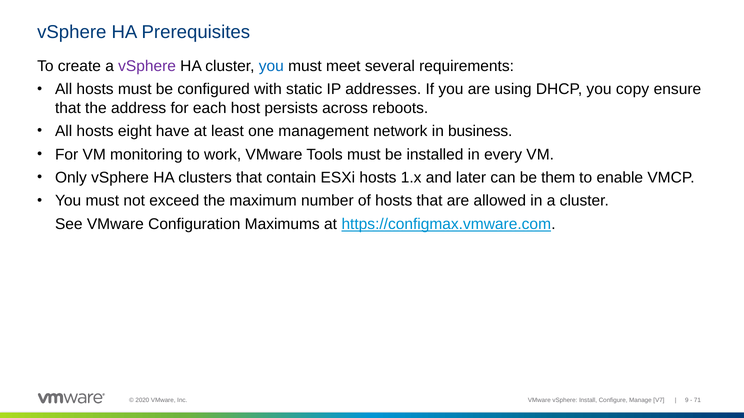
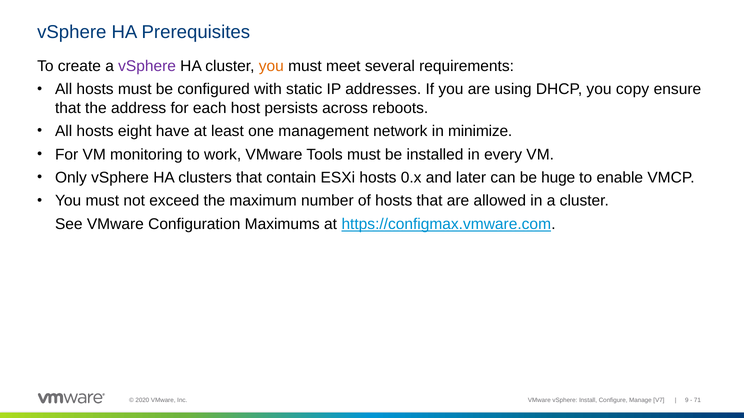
you at (271, 66) colour: blue -> orange
business: business -> minimize
1.x: 1.x -> 0.x
them: them -> huge
